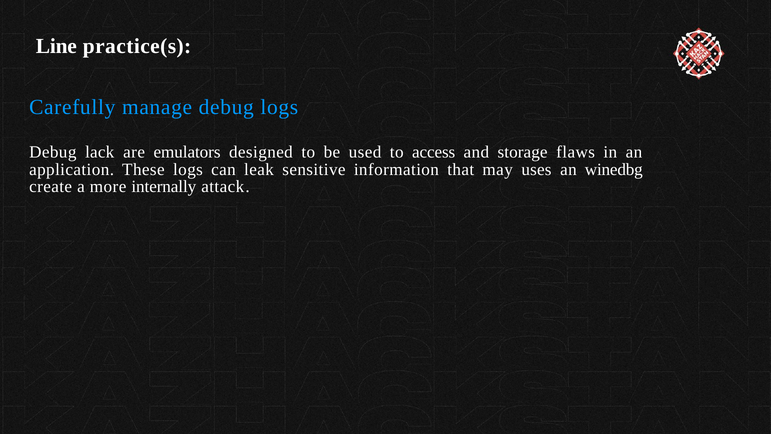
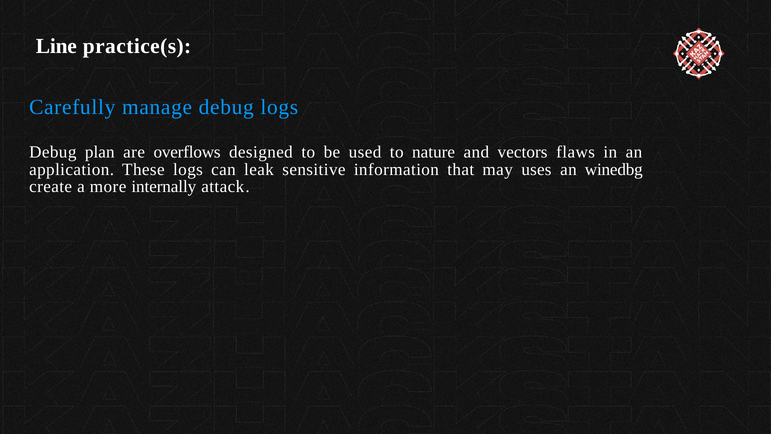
lack: lack -> plan
emulators: emulators -> overflows
access: access -> nature
storage: storage -> vectors
